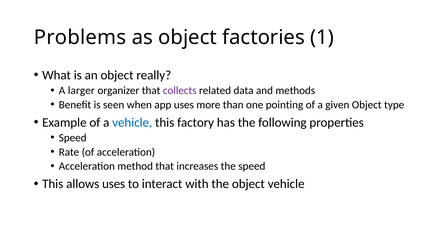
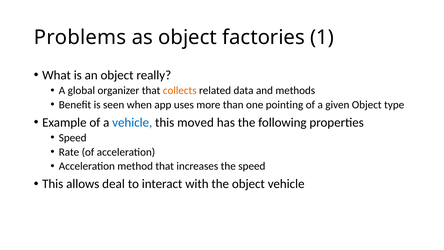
larger: larger -> global
collects colour: purple -> orange
factory: factory -> moved
allows uses: uses -> deal
